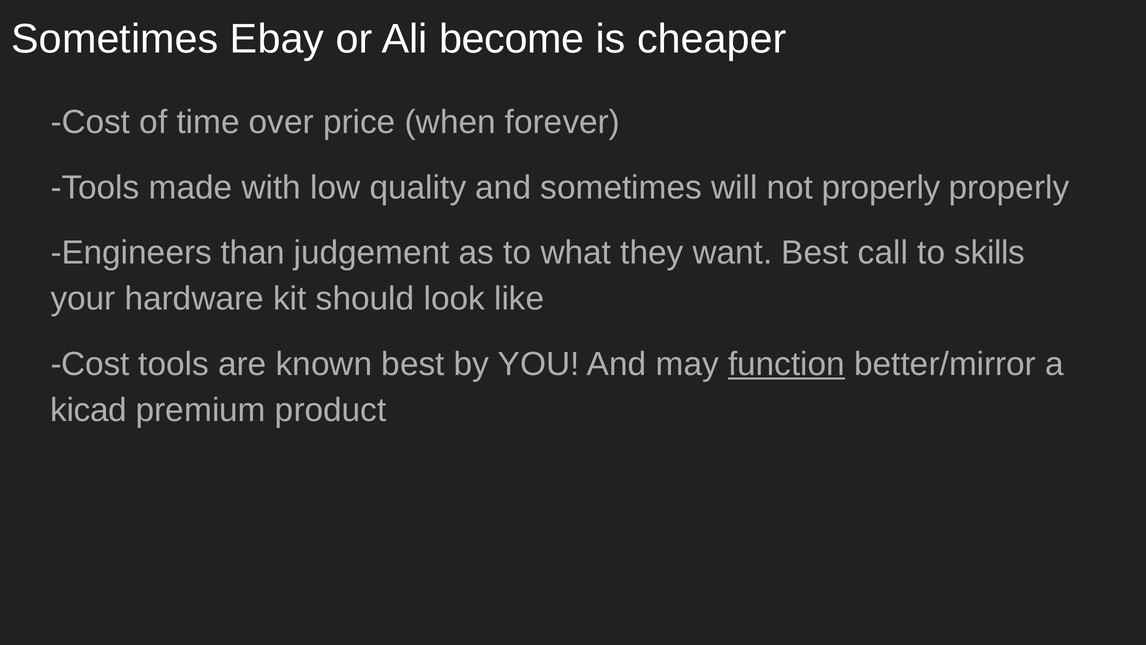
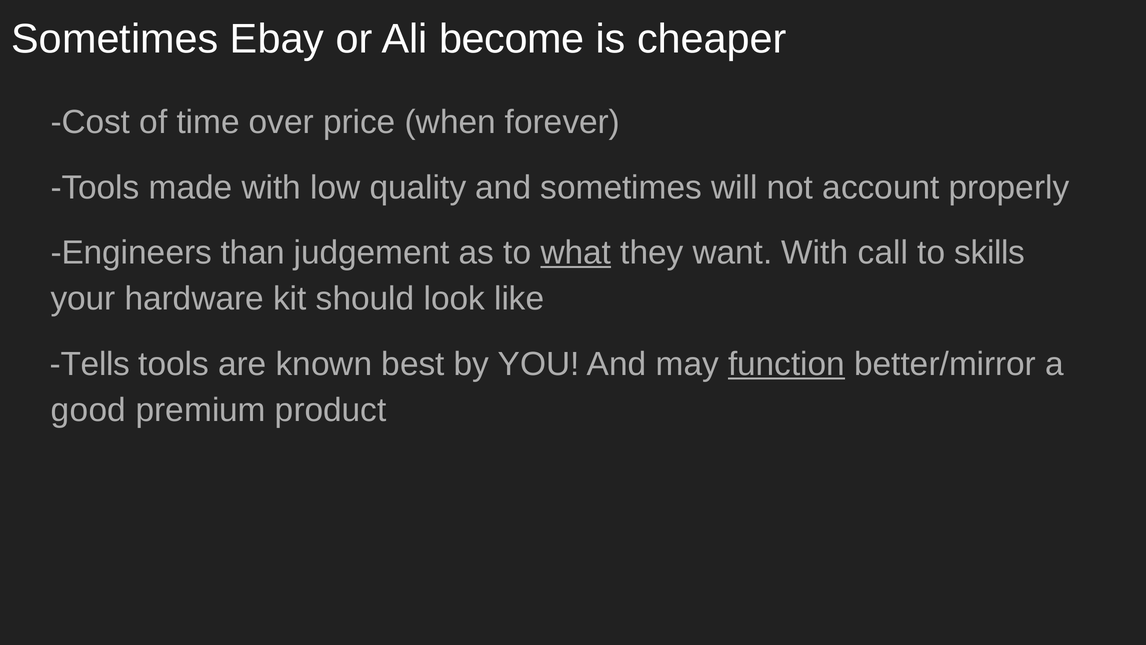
not properly: properly -> account
what underline: none -> present
want Best: Best -> With
Cost at (90, 364): Cost -> Tells
kicad: kicad -> good
